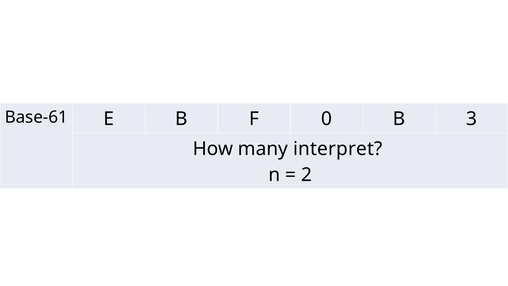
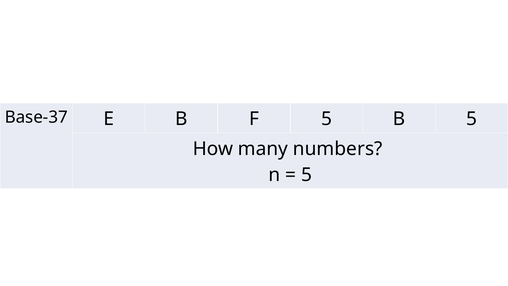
Base-61: Base-61 -> Base-37
F 0: 0 -> 5
B 3: 3 -> 5
interpret: interpret -> numbers
2 at (307, 175): 2 -> 5
